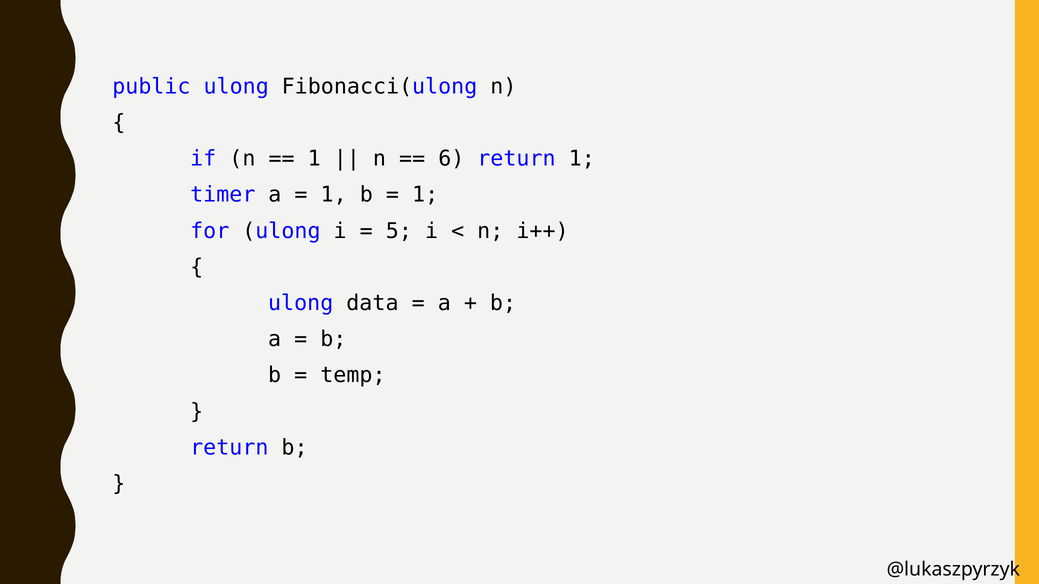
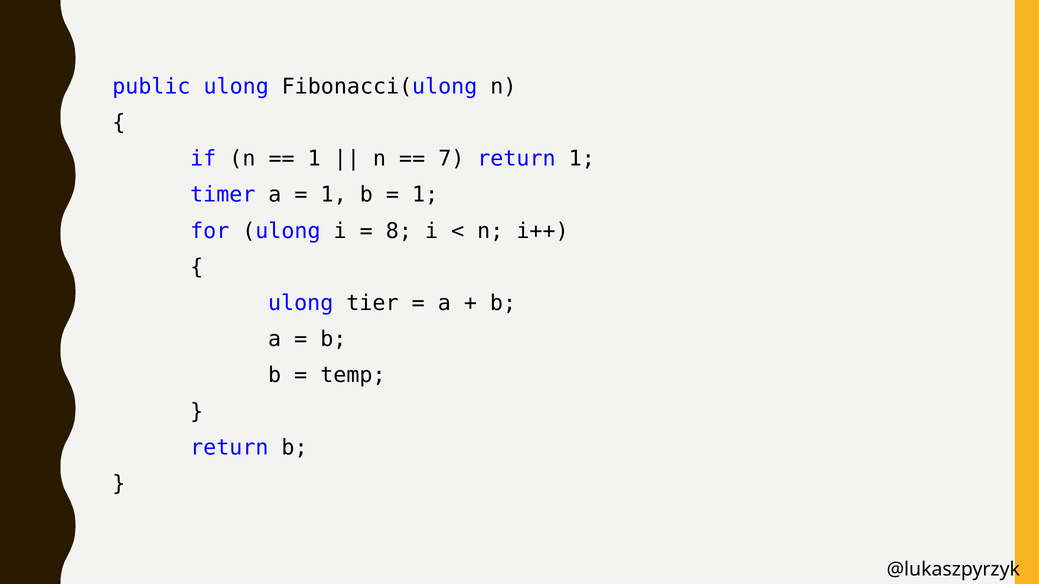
6: 6 -> 7
5: 5 -> 8
data: data -> tier
